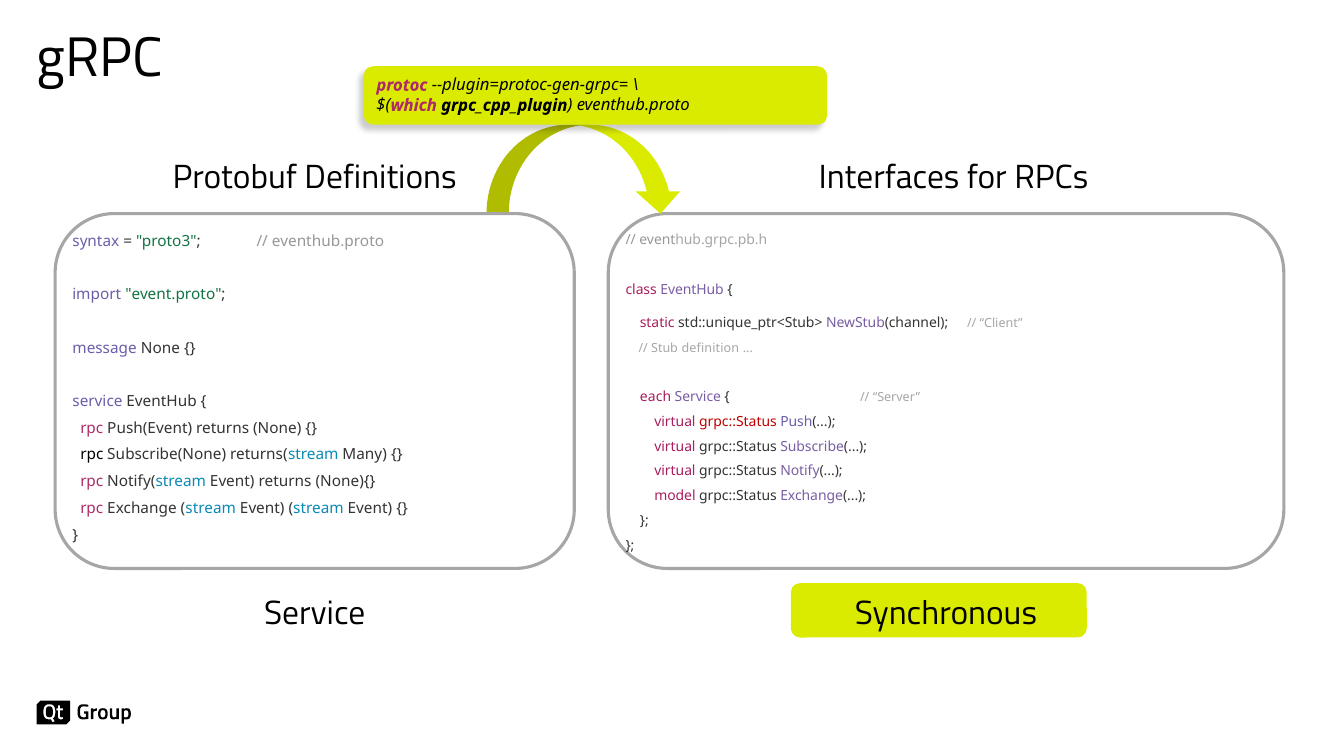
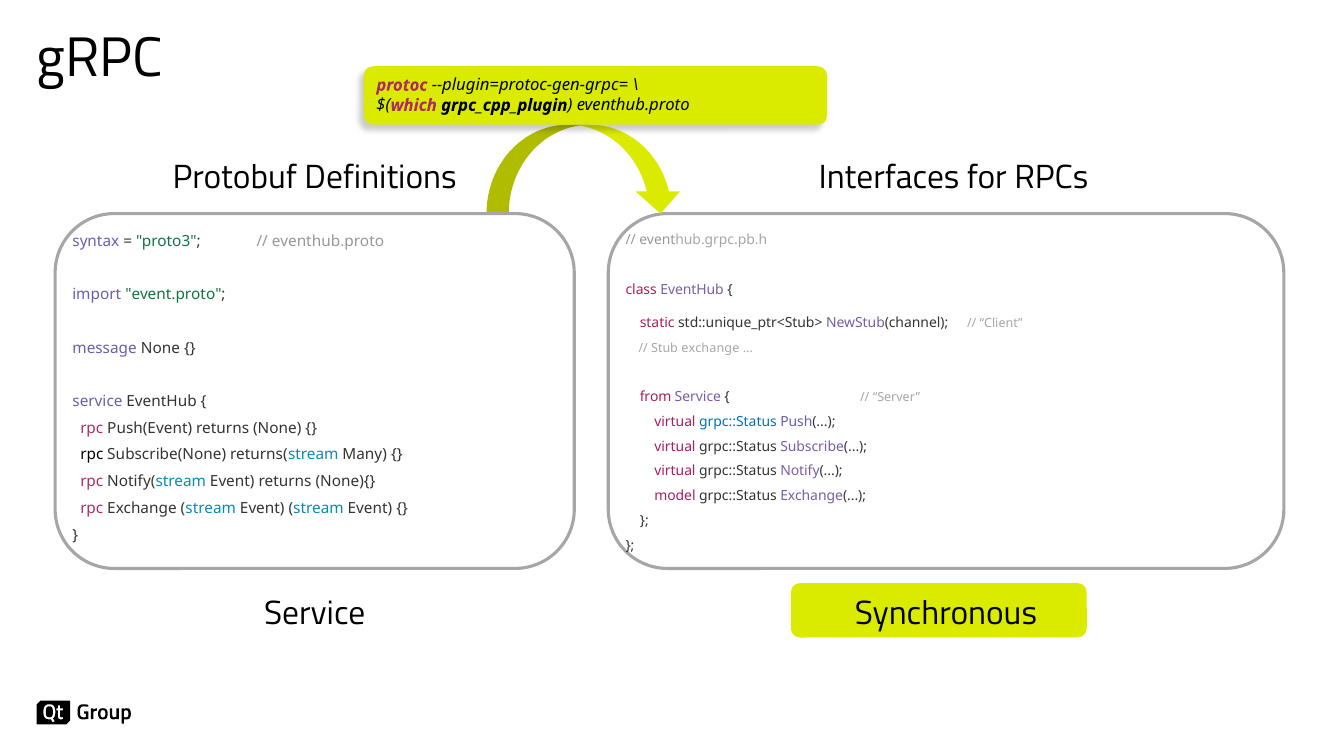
Stub definition: definition -> exchange
each: each -> from
grpc::Status at (738, 422) colour: red -> blue
